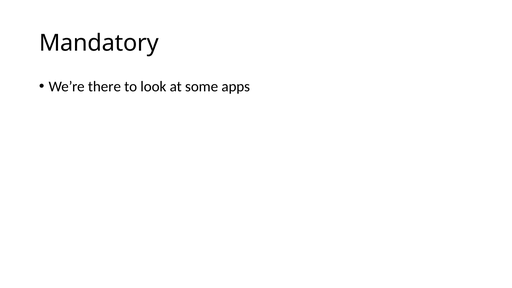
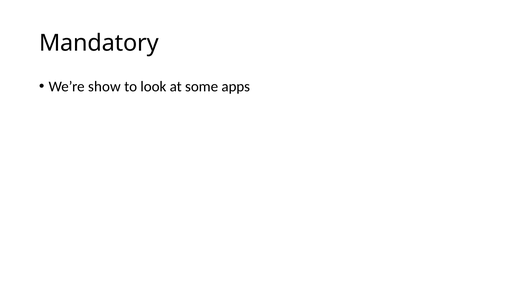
there: there -> show
